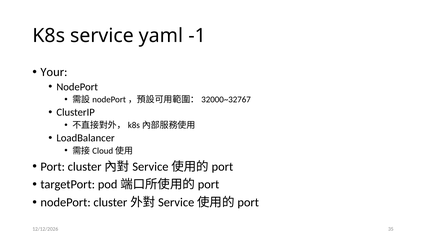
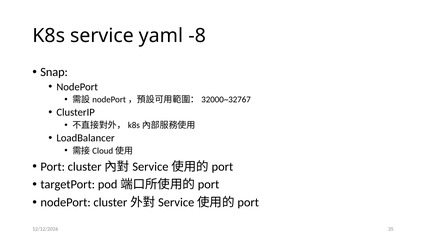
-1: -1 -> -8
Your: Your -> Snap
